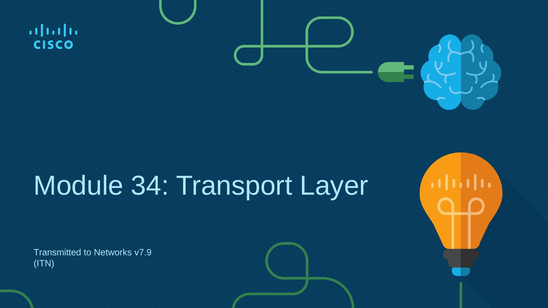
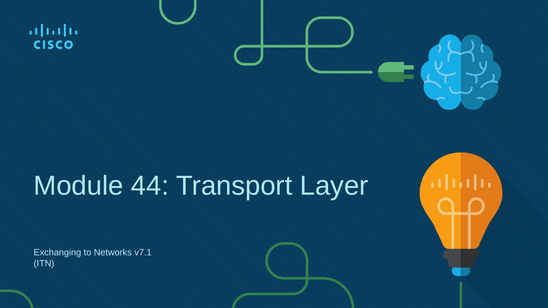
34: 34 -> 44
Transmitted: Transmitted -> Exchanging
v7.9: v7.9 -> v7.1
